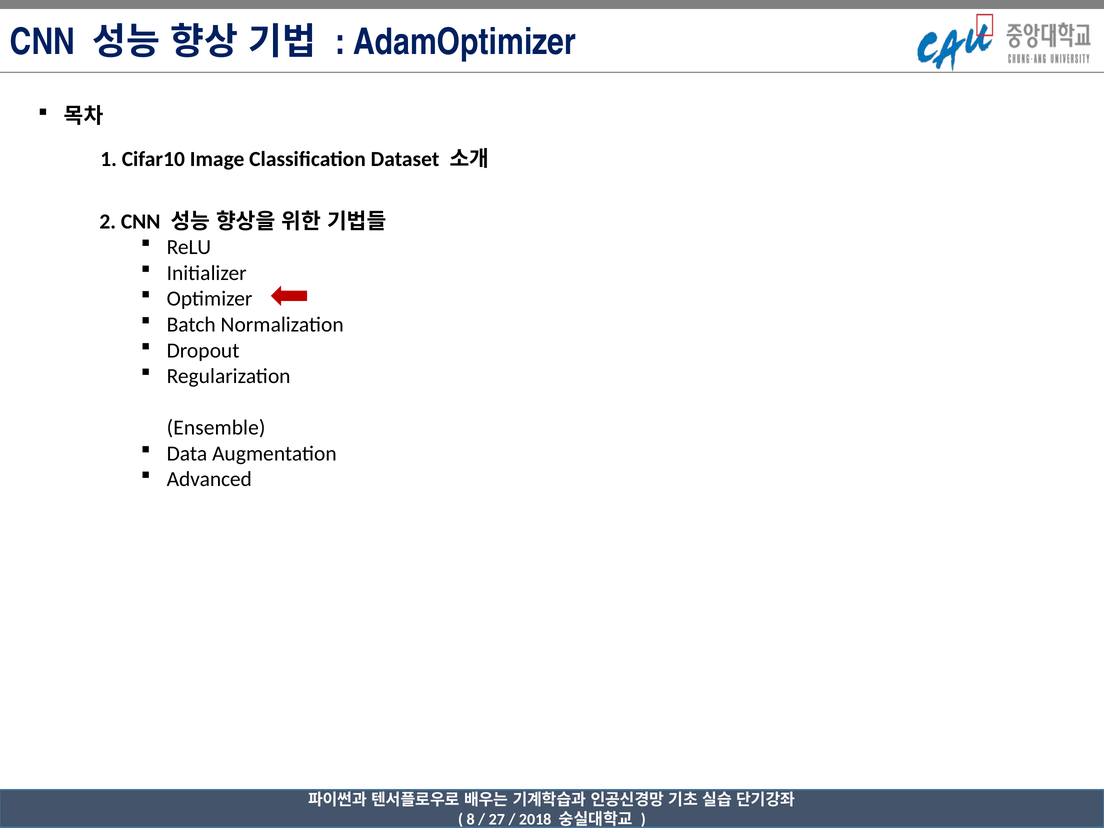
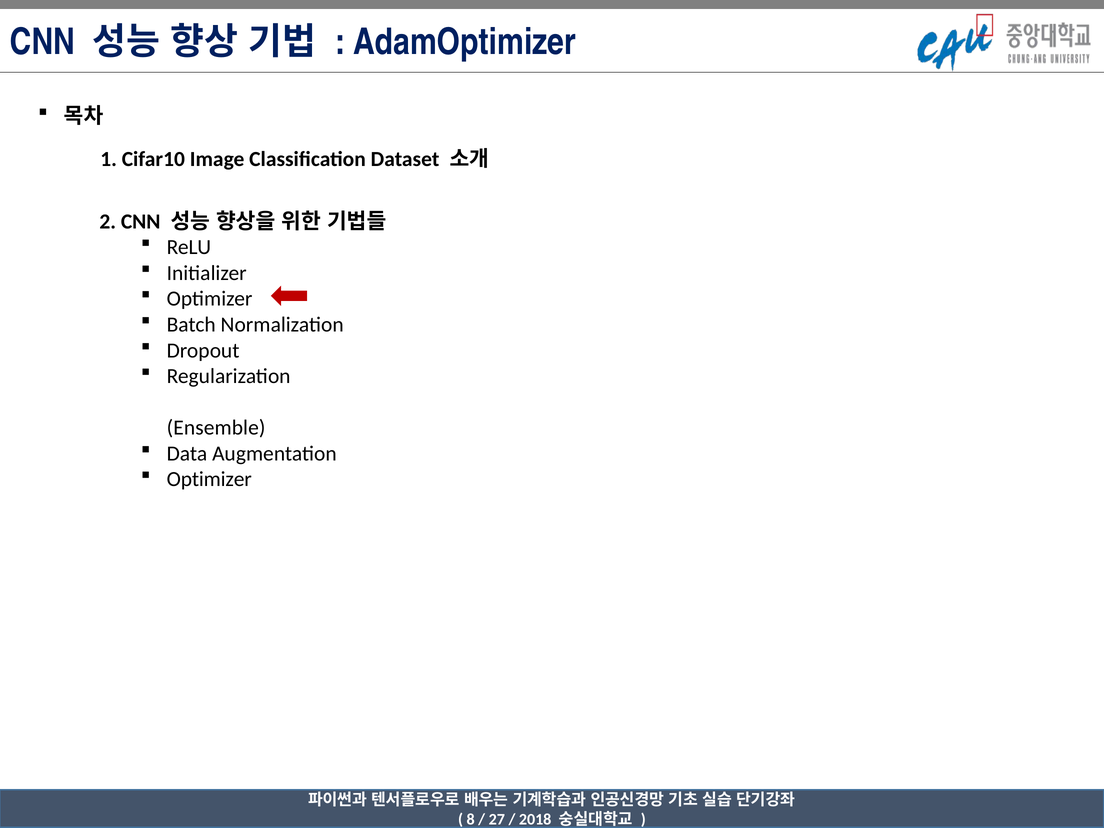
Advanced at (209, 479): Advanced -> Optimizer
